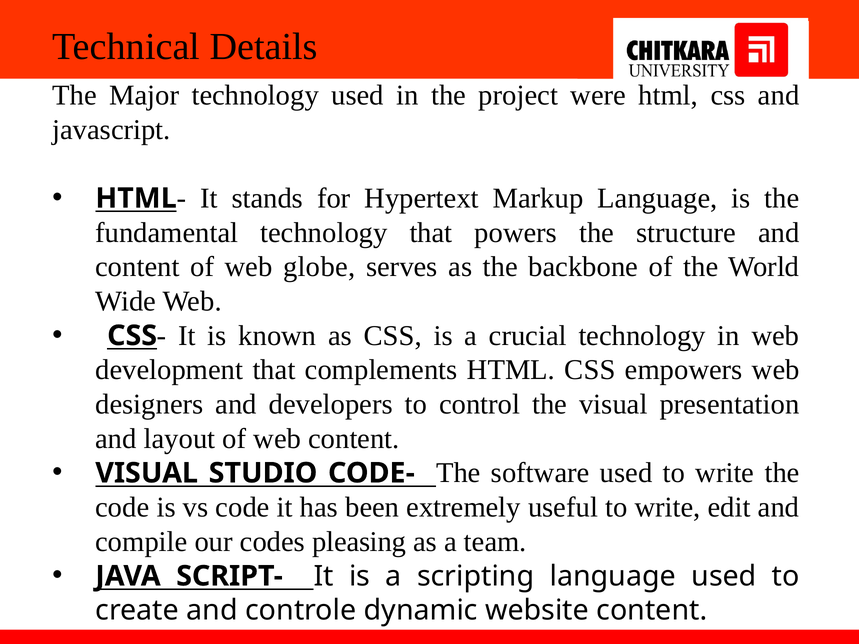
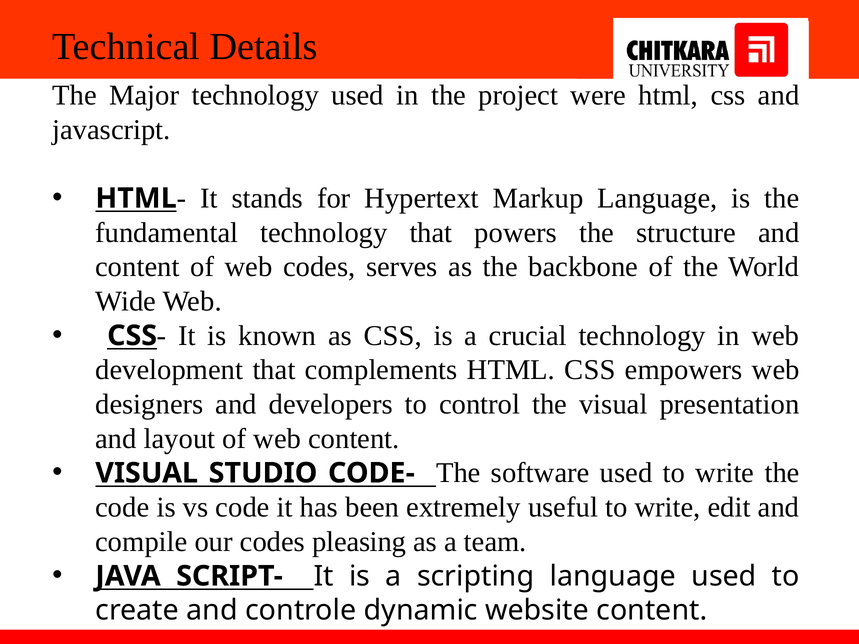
web globe: globe -> codes
